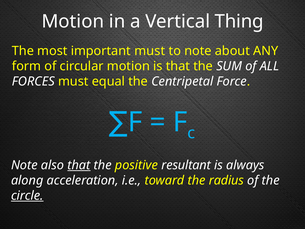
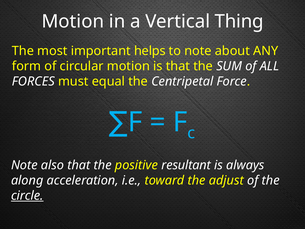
important must: must -> helps
that at (79, 165) underline: present -> none
radius: radius -> adjust
